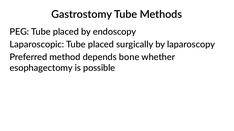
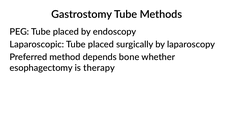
possible: possible -> therapy
